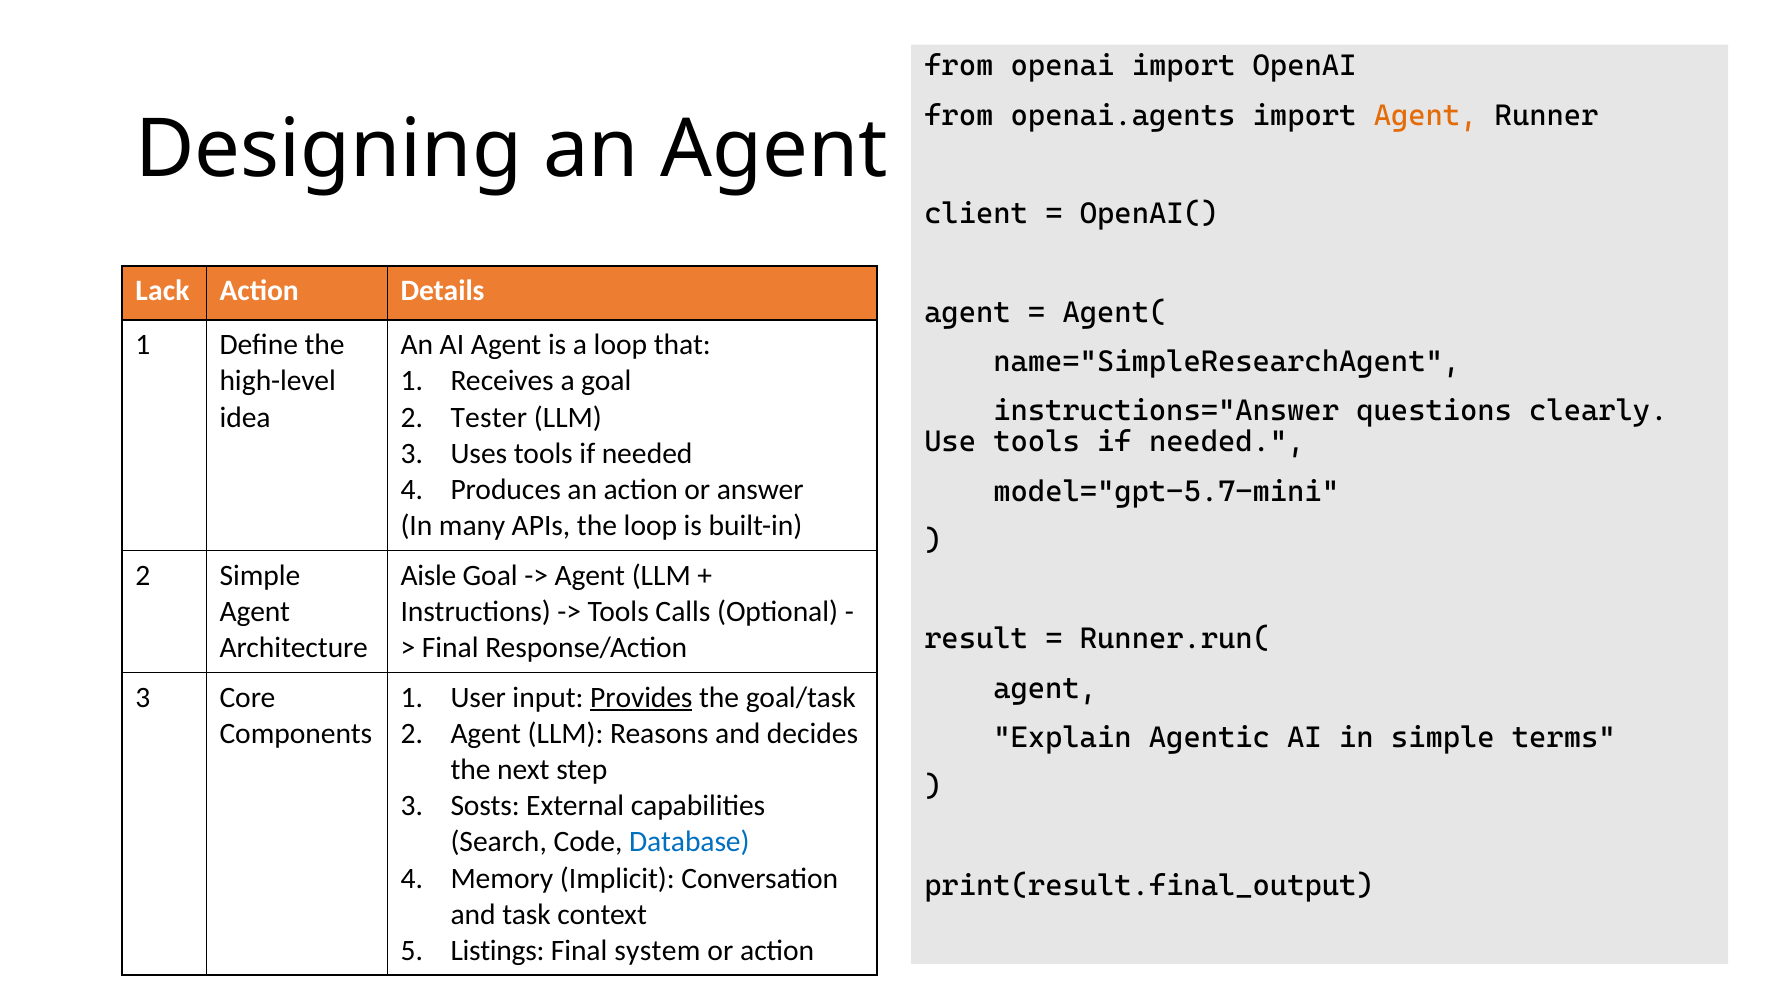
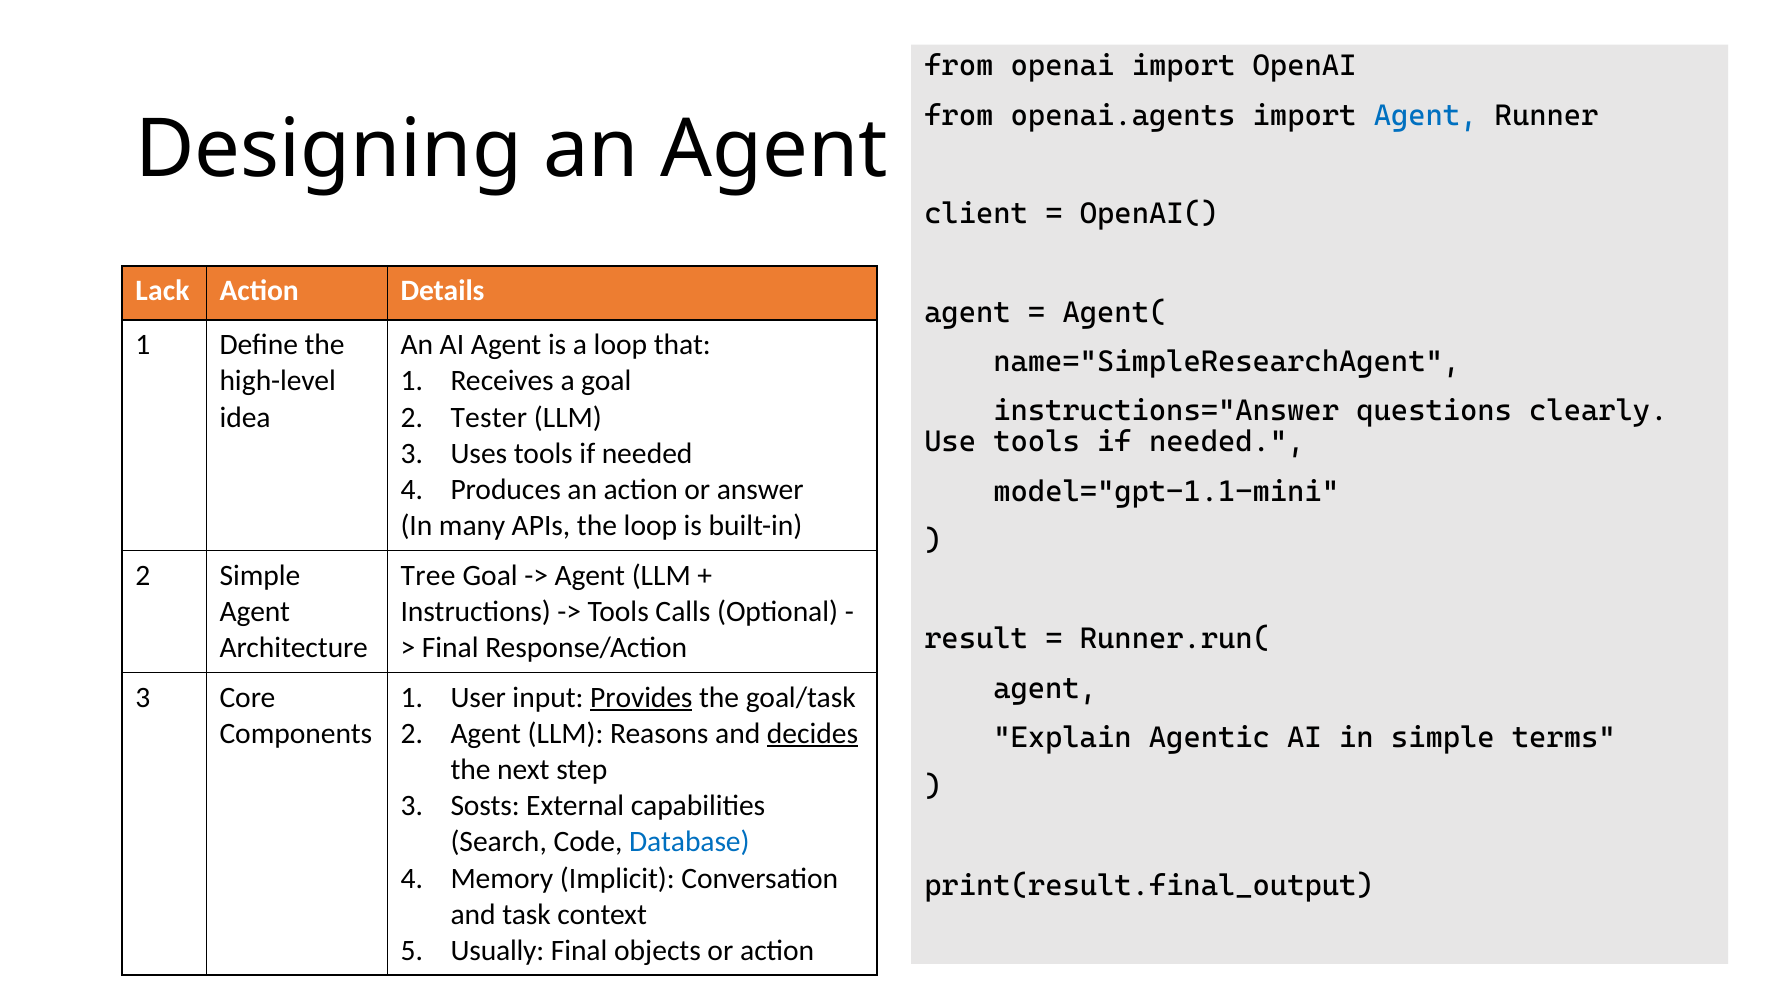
Agent at (1426, 116) colour: orange -> blue
model="gpt-5.7-mini: model="gpt-5.7-mini -> model="gpt-1.1-mini
Aisle: Aisle -> Tree
decides underline: none -> present
Listings: Listings -> Usually
system: system -> objects
